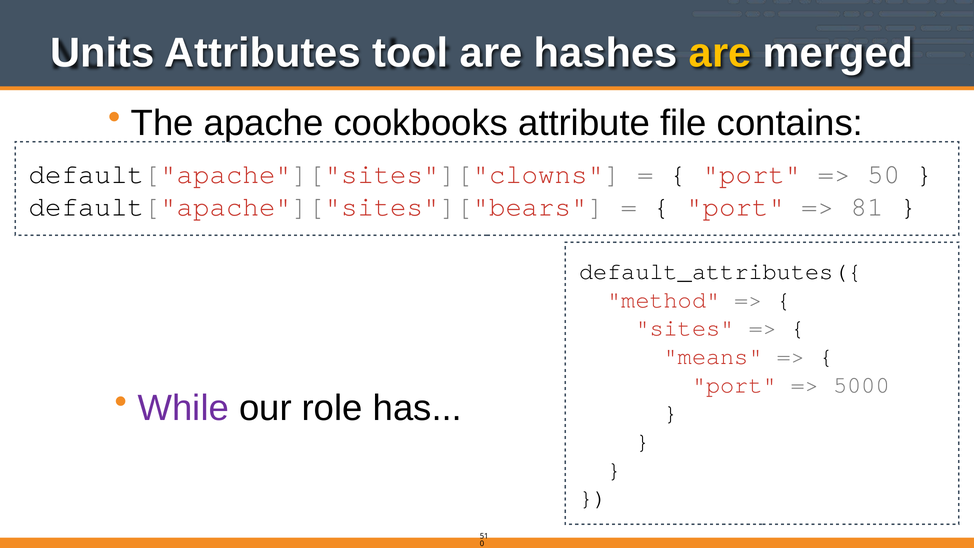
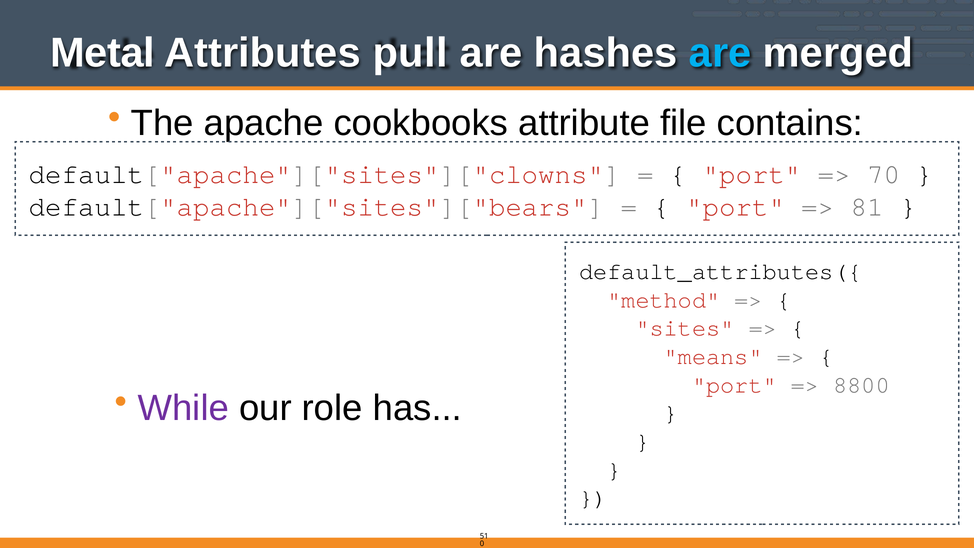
Units: Units -> Metal
tool: tool -> pull
are at (720, 53) colour: yellow -> light blue
50: 50 -> 70
5000: 5000 -> 8800
